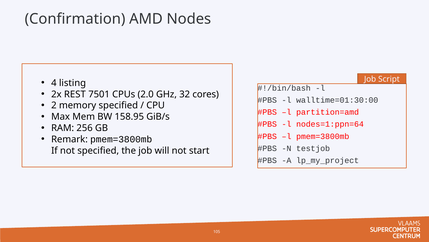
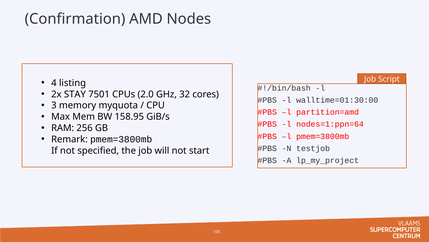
REST: REST -> STAY
2: 2 -> 3
memory specified: specified -> myquota
